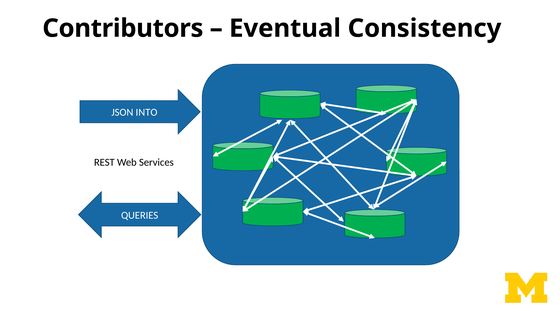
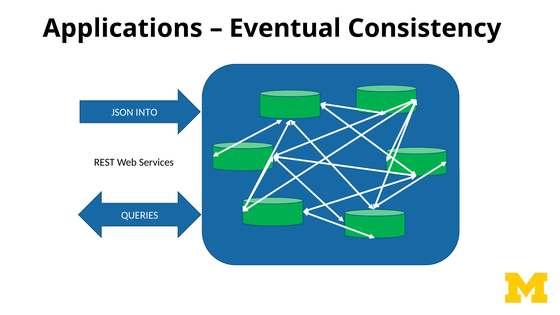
Contributors: Contributors -> Applications
